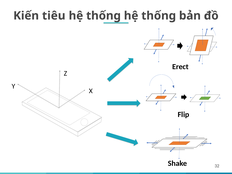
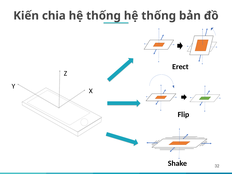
tiêu: tiêu -> chia
